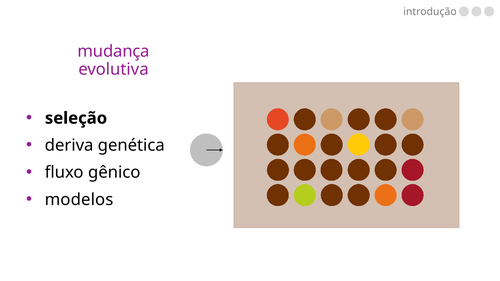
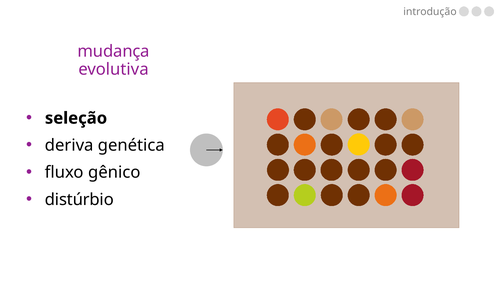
modelos: modelos -> distúrbio
